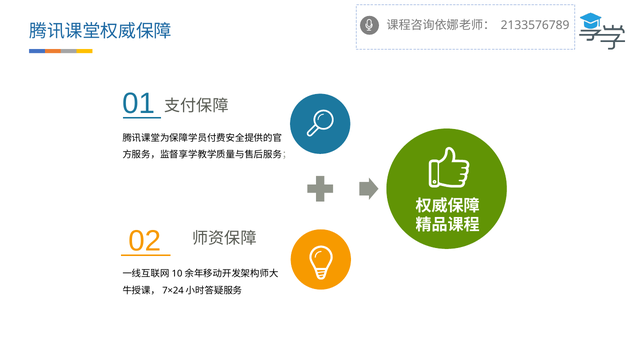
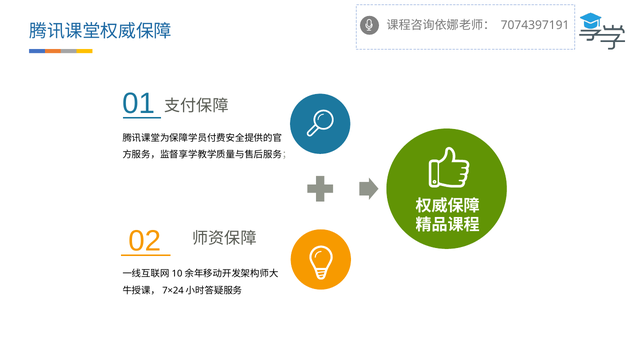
2133576789: 2133576789 -> 7074397191
